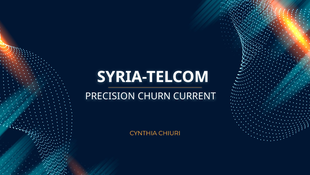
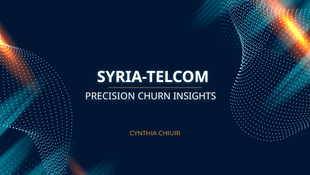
CURRENT: CURRENT -> INSIGHTS
